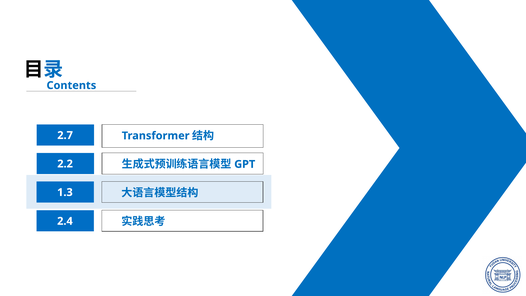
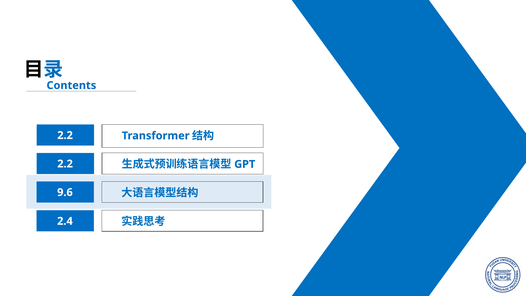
2.7 at (65, 135): 2.7 -> 2.2
1.3: 1.3 -> 9.6
